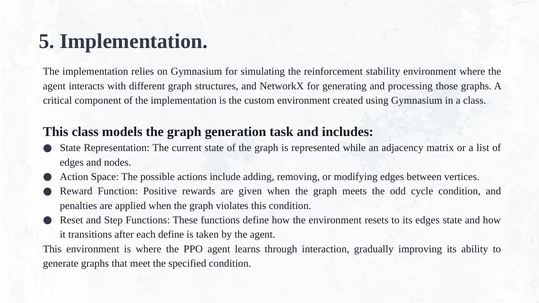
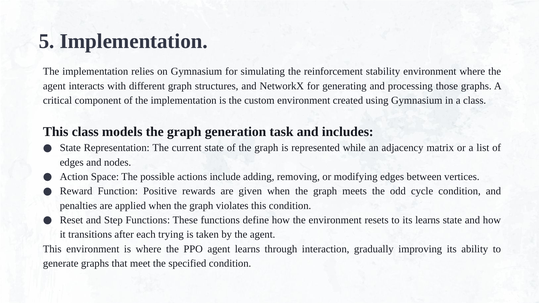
its edges: edges -> learns
each define: define -> trying
